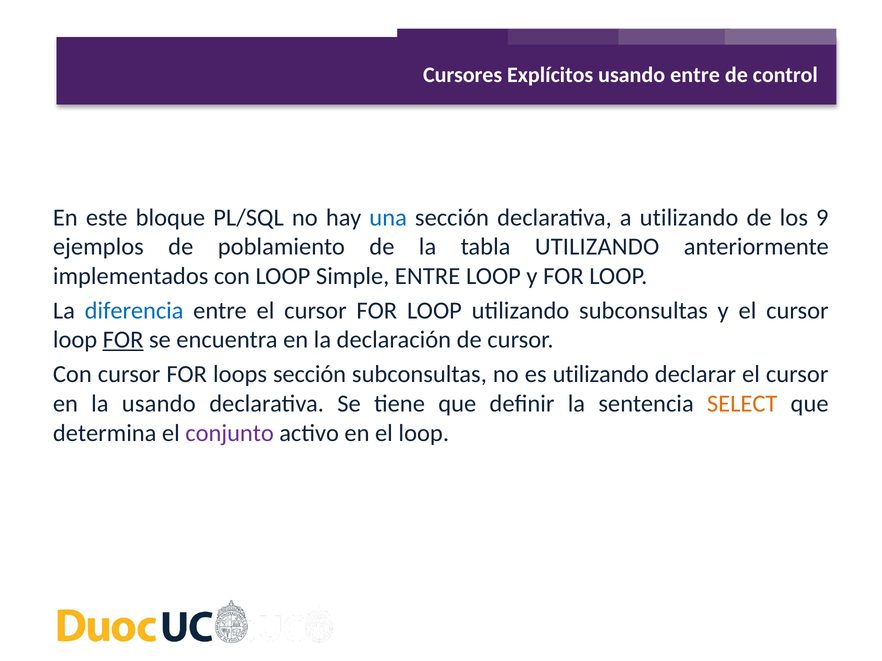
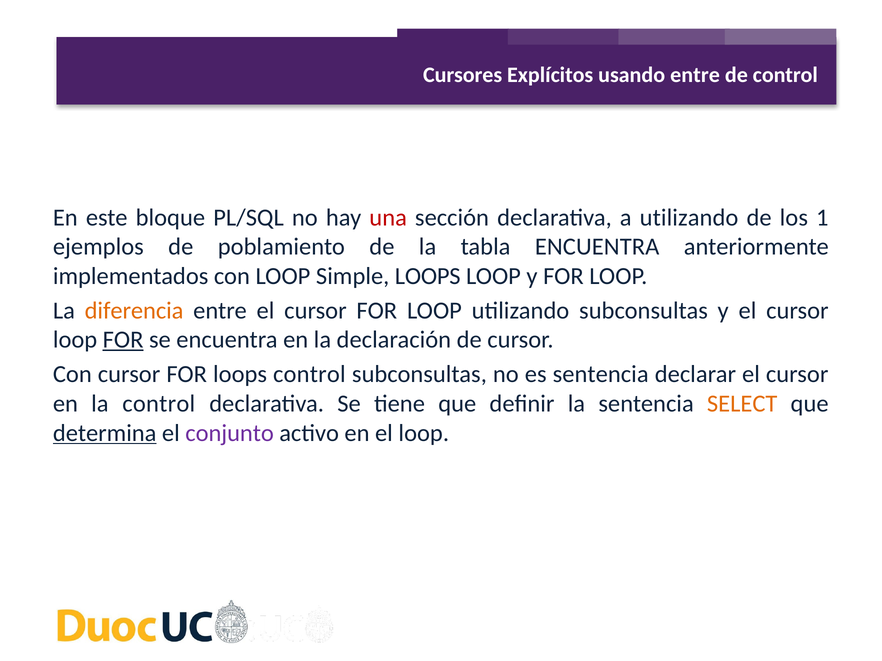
una colour: blue -> red
9: 9 -> 1
tabla UTILIZANDO: UTILIZANDO -> ENCUENTRA
Simple ENTRE: ENTRE -> LOOPS
diferencia colour: blue -> orange
loops sección: sección -> control
es utilizando: utilizando -> sentencia
la usando: usando -> control
determina underline: none -> present
